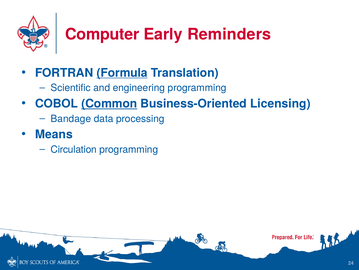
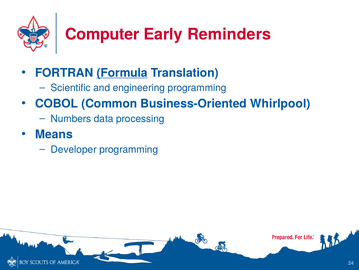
Common underline: present -> none
Licensing: Licensing -> Whirlpool
Bandage: Bandage -> Numbers
Circulation: Circulation -> Developer
